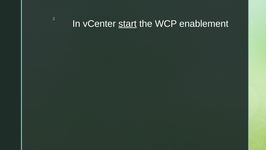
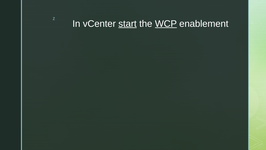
WCP underline: none -> present
